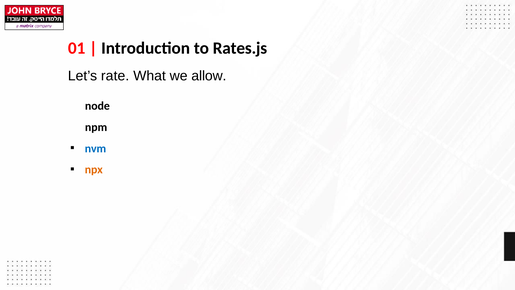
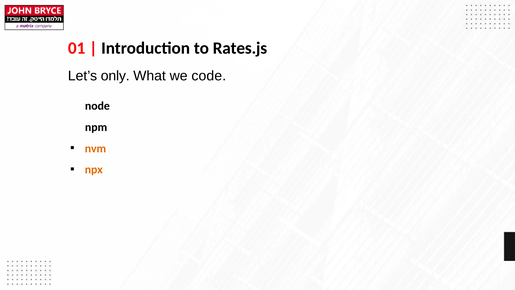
rate: rate -> only
allow: allow -> code
nvm colour: blue -> orange
